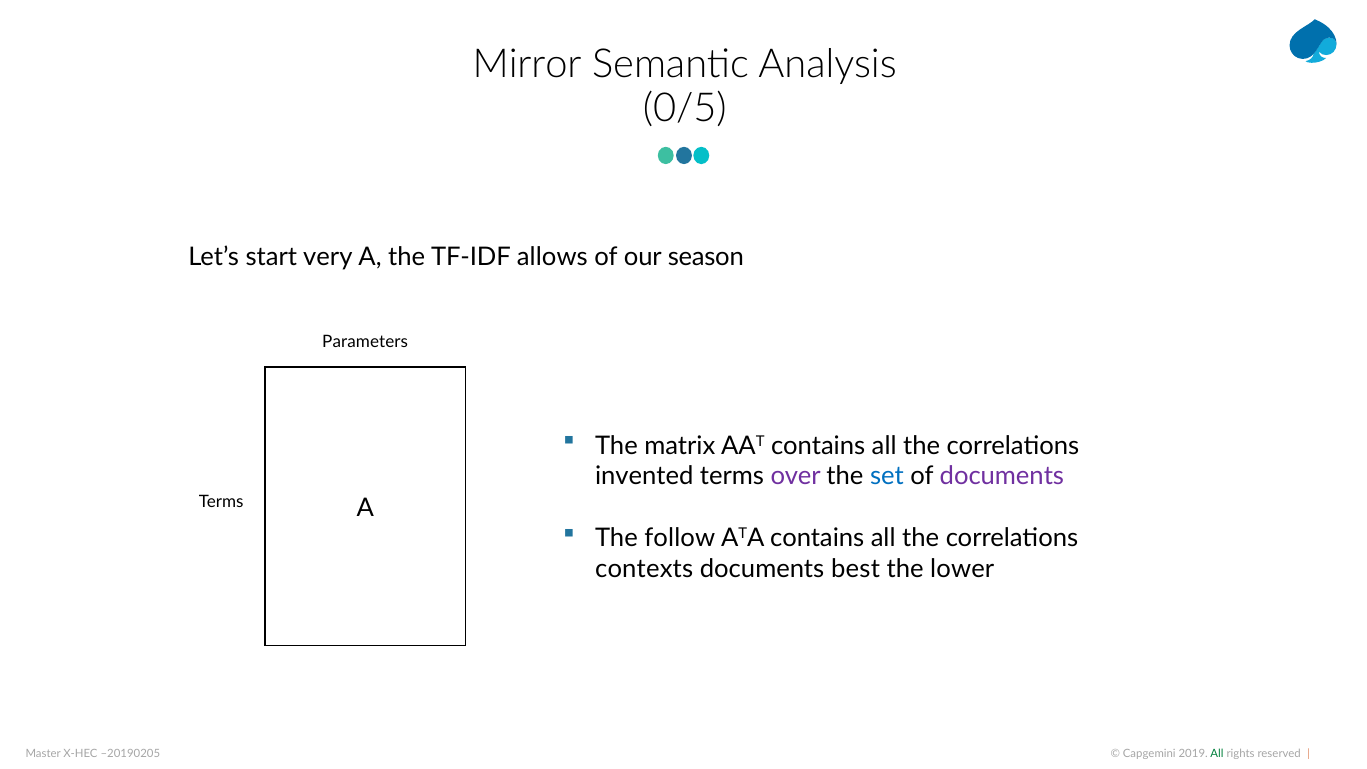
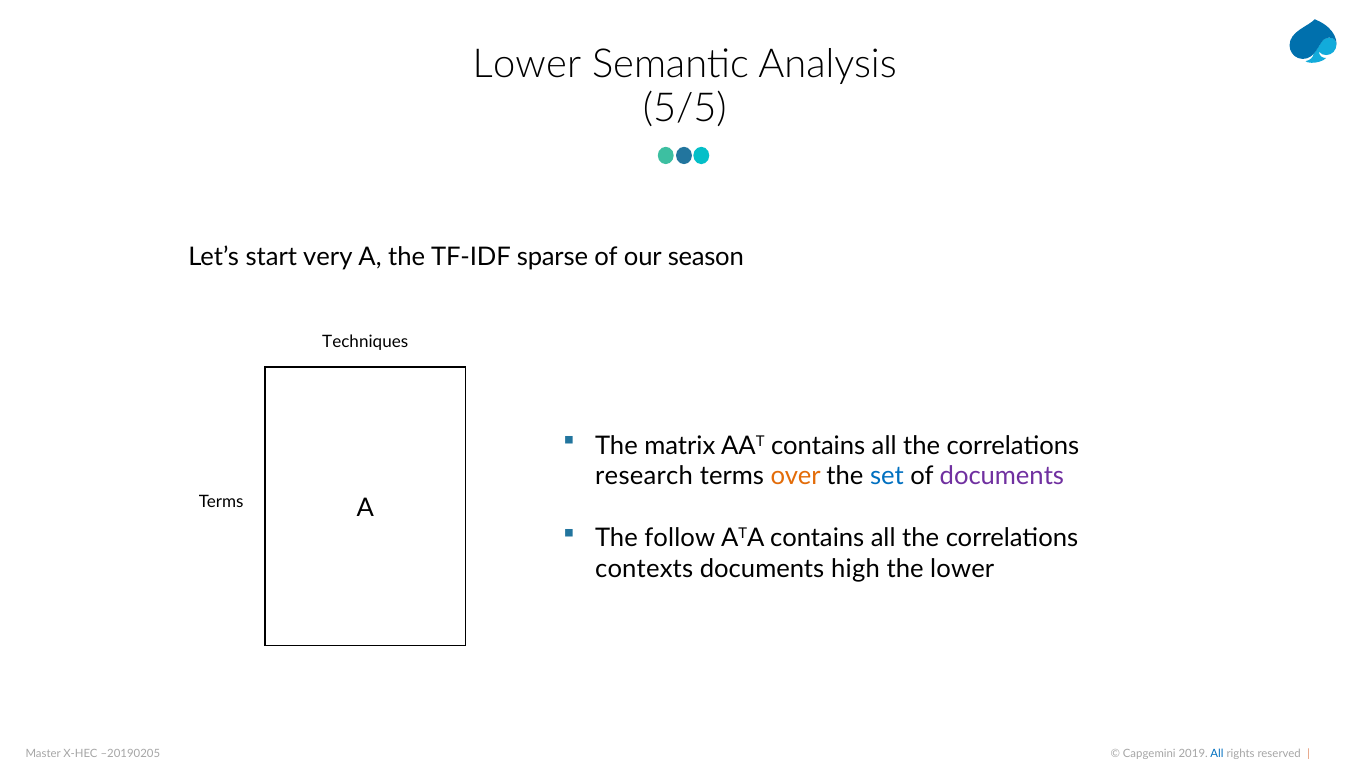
Mirror at (527, 65): Mirror -> Lower
0/5: 0/5 -> 5/5
allows: allows -> sparse
Parameters: Parameters -> Techniques
invented: invented -> research
over colour: purple -> orange
best: best -> high
All at (1217, 753) colour: green -> blue
